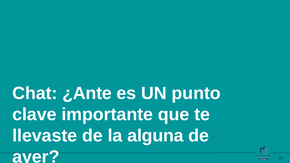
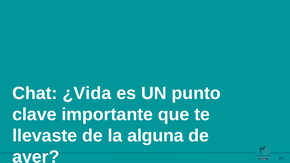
¿Ante: ¿Ante -> ¿Vida
